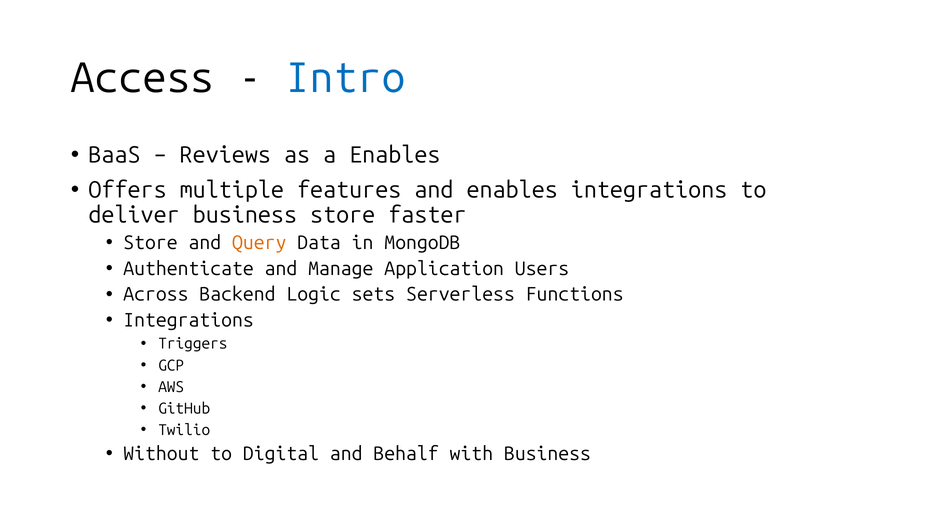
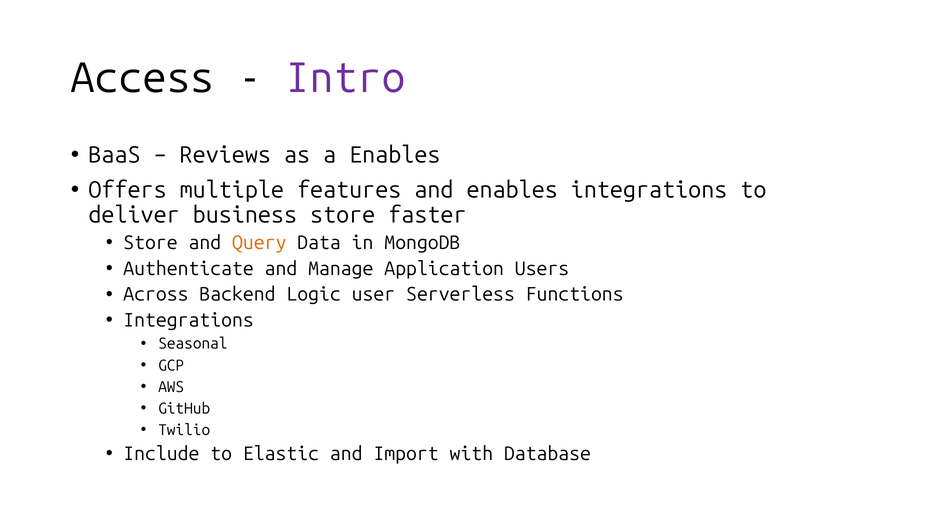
Intro colour: blue -> purple
sets: sets -> user
Triggers: Triggers -> Seasonal
Without: Without -> Include
Digital: Digital -> Elastic
Behalf: Behalf -> Import
with Business: Business -> Database
